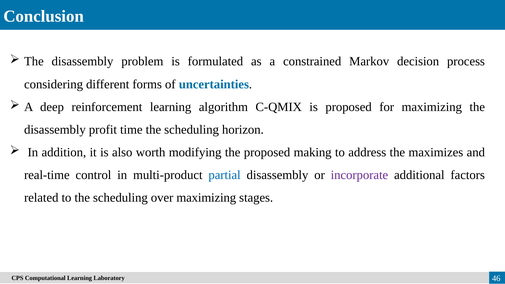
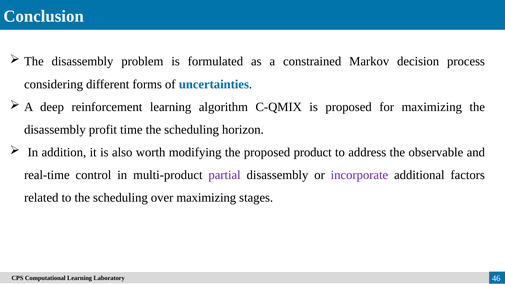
making: making -> product
maximizes: maximizes -> observable
partial colour: blue -> purple
